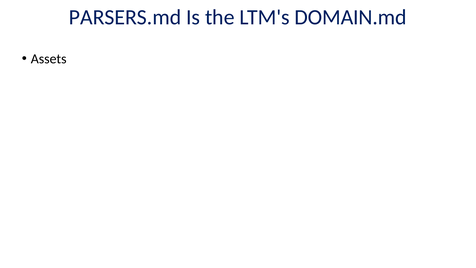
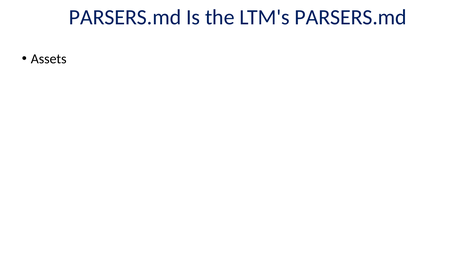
LTM's DOMAIN.md: DOMAIN.md -> PARSERS.md
